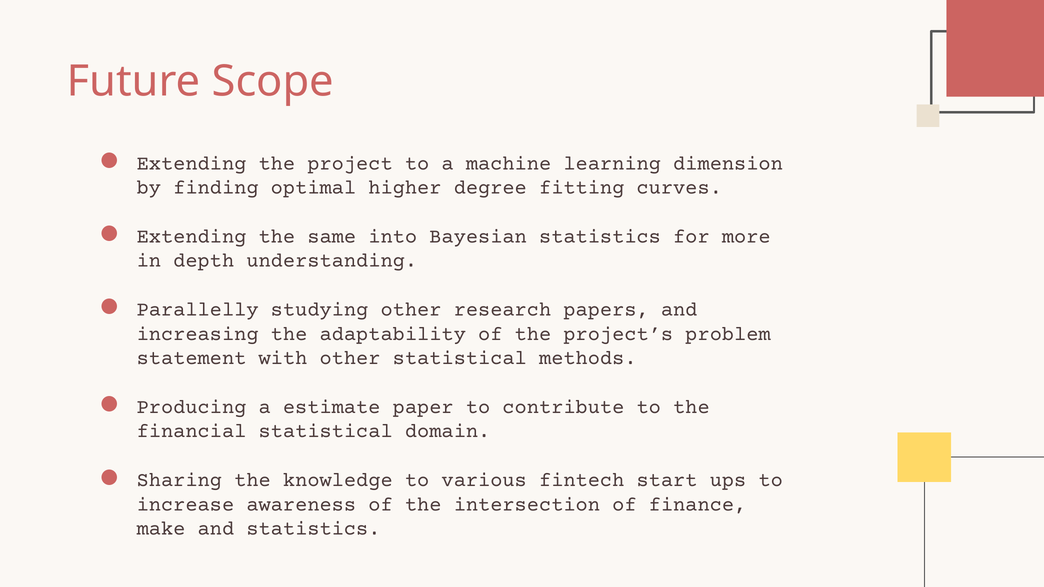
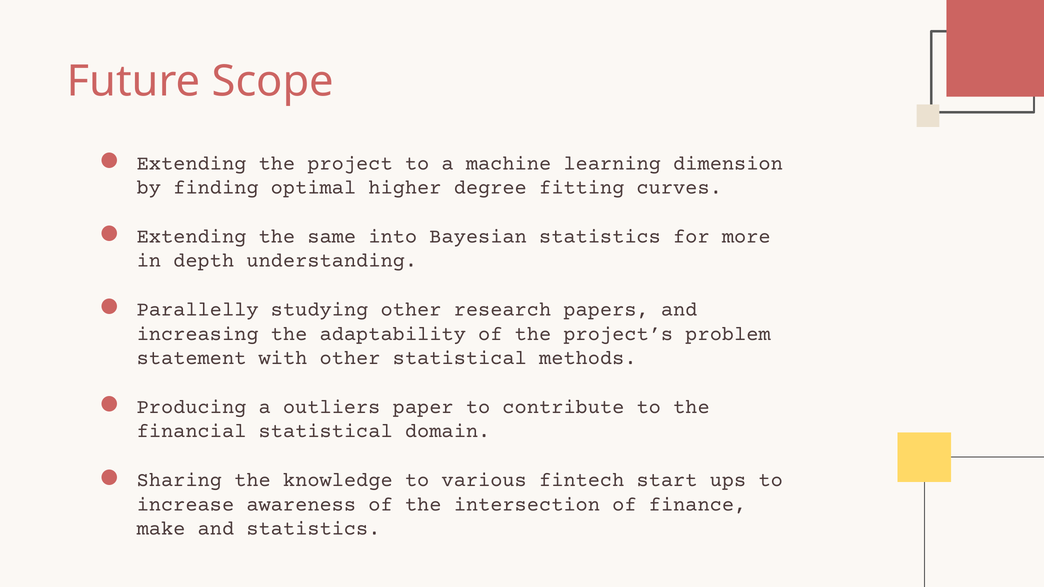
estimate: estimate -> outliers
